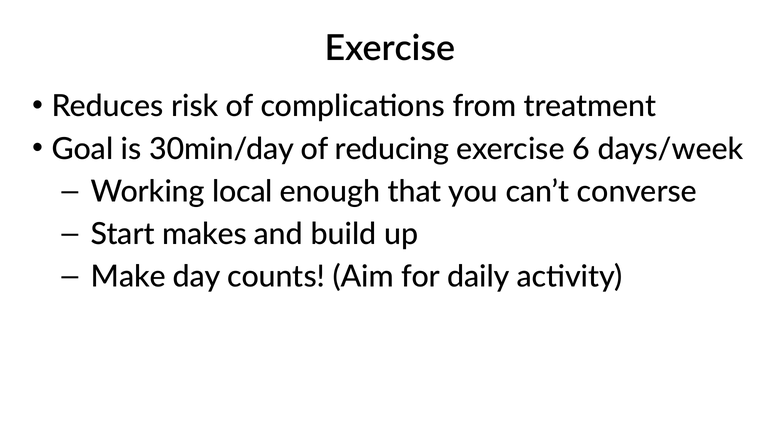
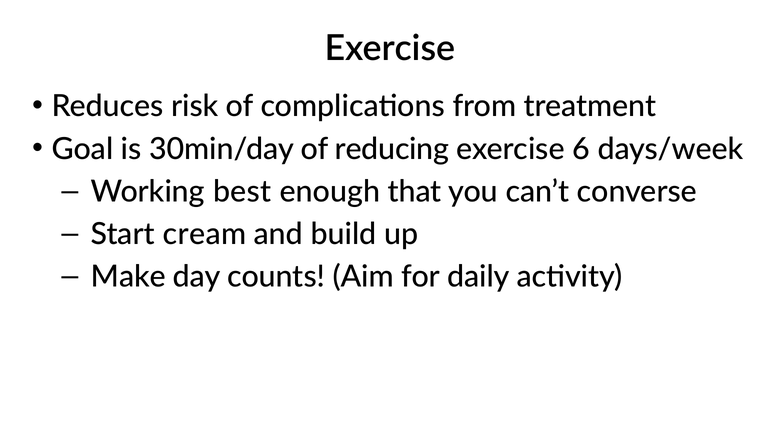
local: local -> best
makes: makes -> cream
